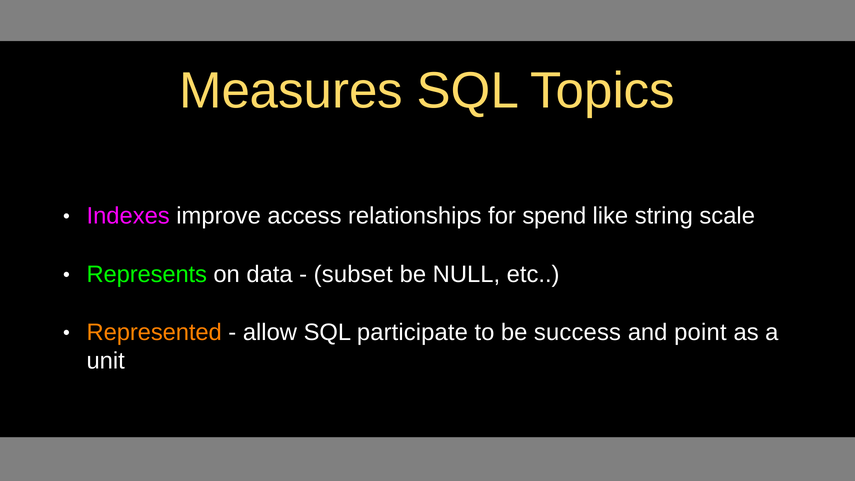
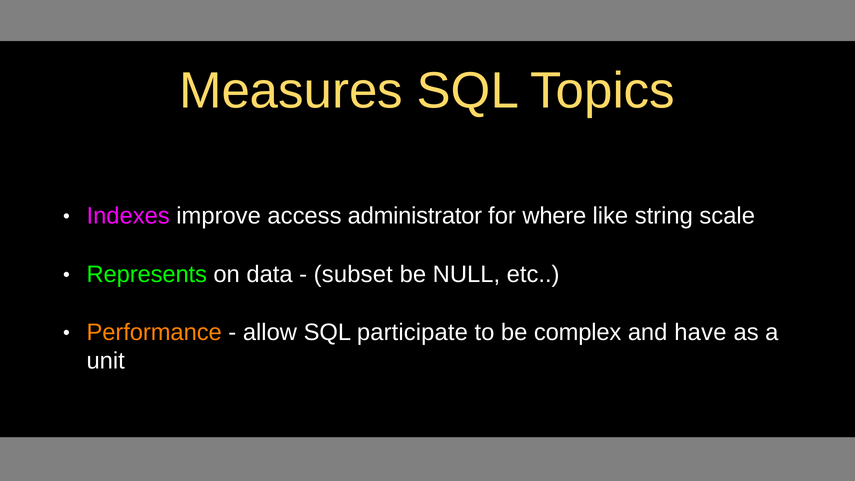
relationships: relationships -> administrator
spend: spend -> where
Represented: Represented -> Performance
success: success -> complex
point: point -> have
